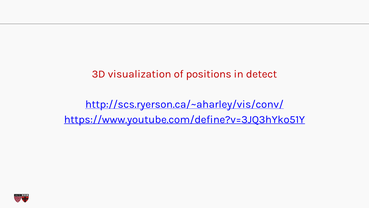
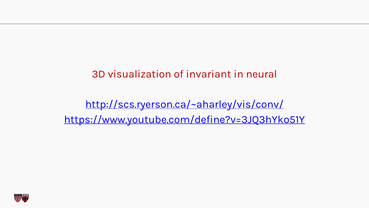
positions: positions -> invariant
detect: detect -> neural
